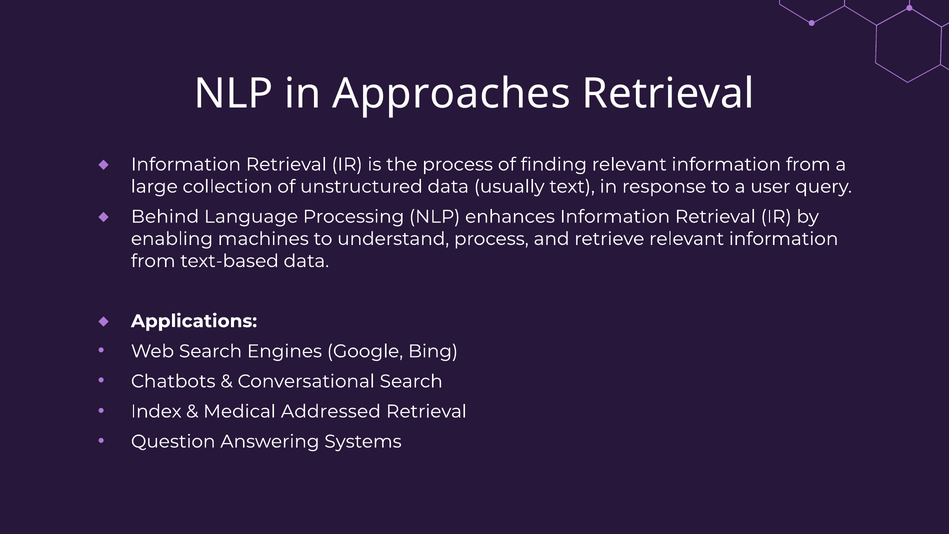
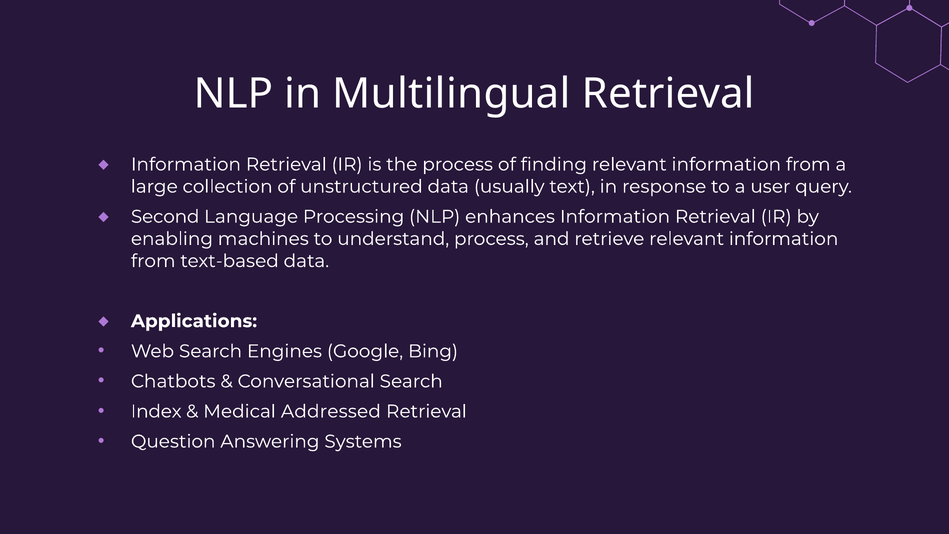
Approaches: Approaches -> Multilingual
Behind: Behind -> Second
